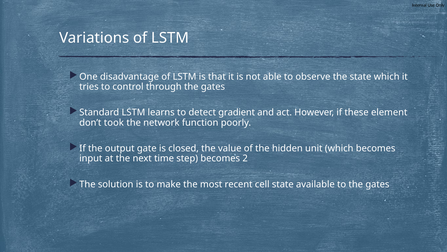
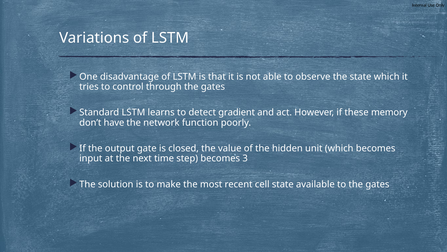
element: element -> memory
took: took -> have
2: 2 -> 3
